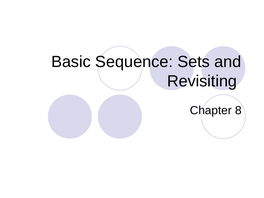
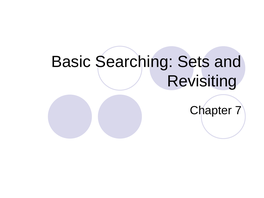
Sequence: Sequence -> Searching
8: 8 -> 7
